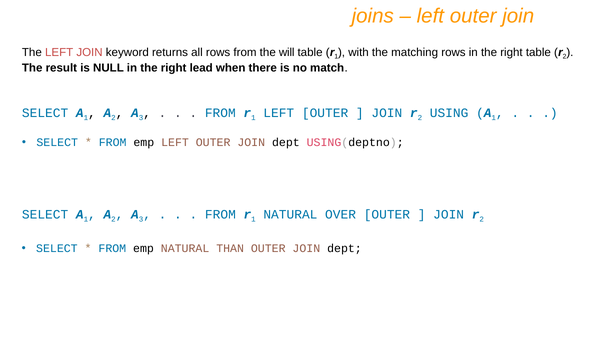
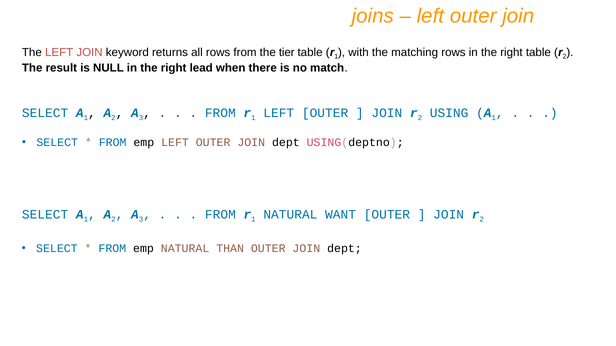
will: will -> tier
OVER: OVER -> WANT
